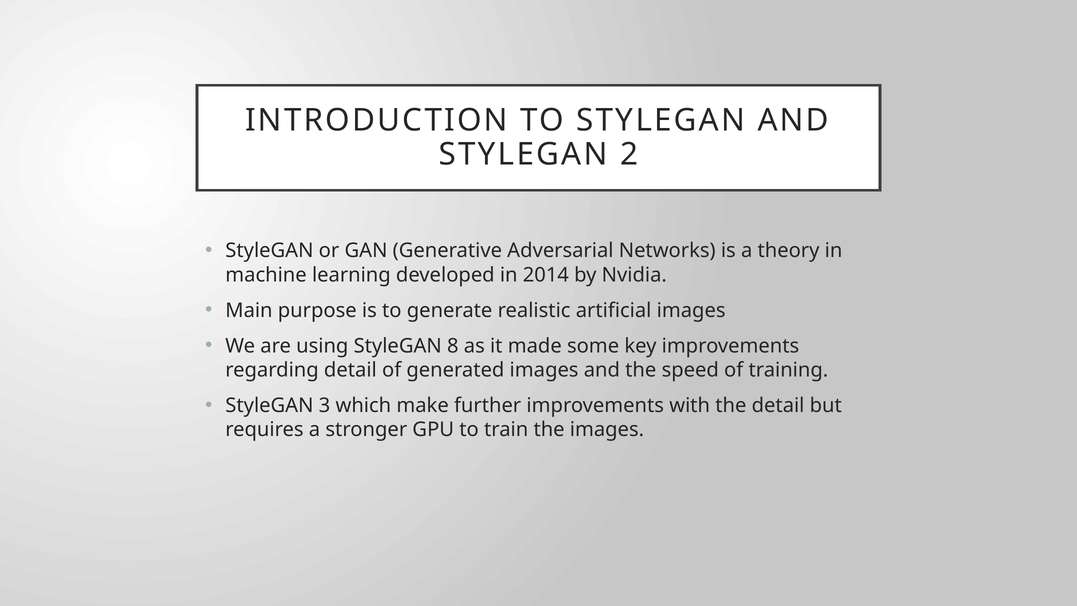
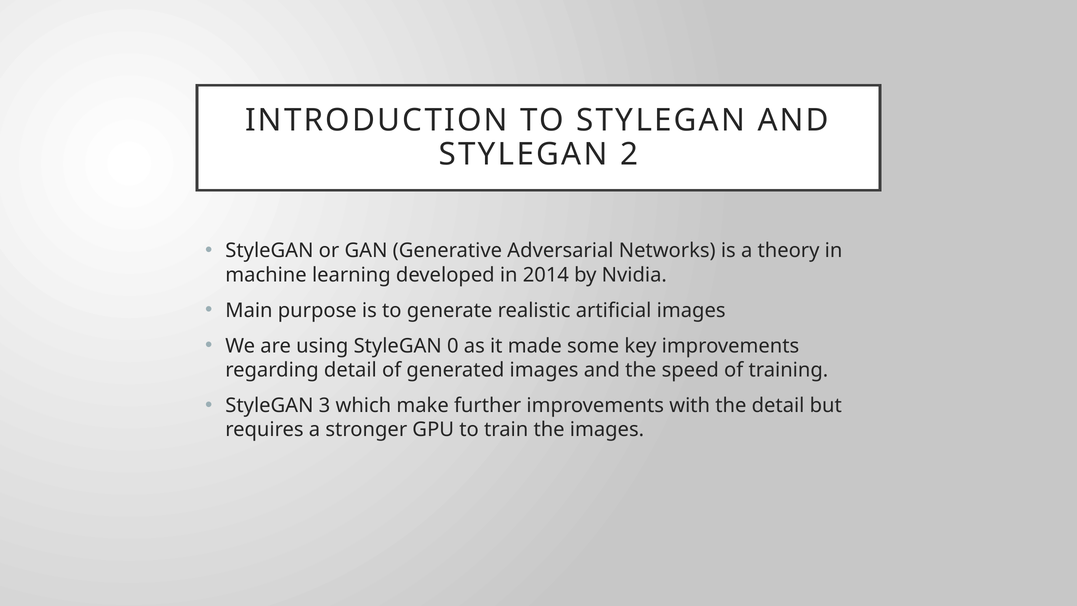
8: 8 -> 0
